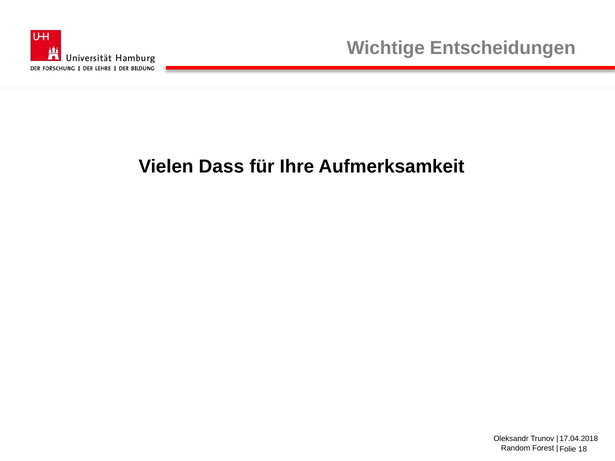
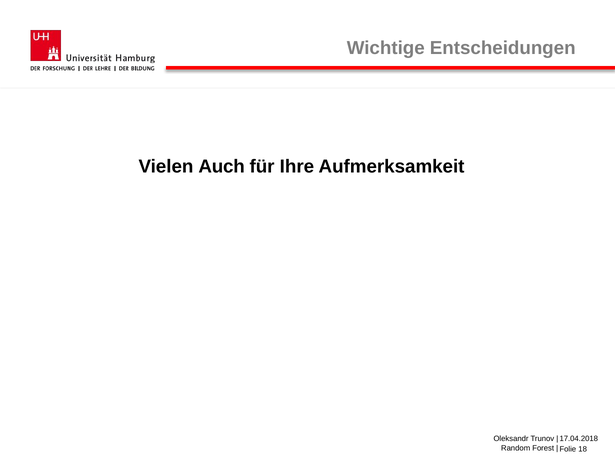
Dass: Dass -> Auch
